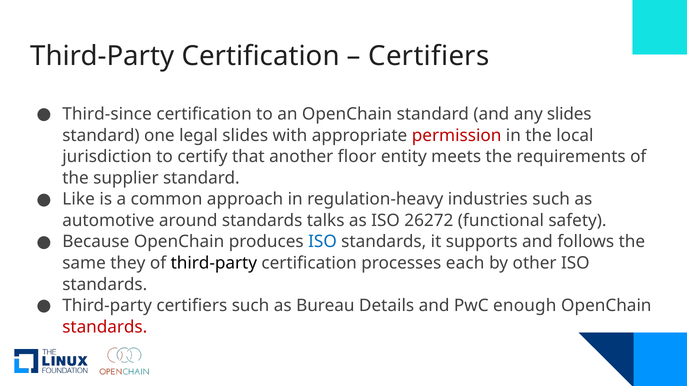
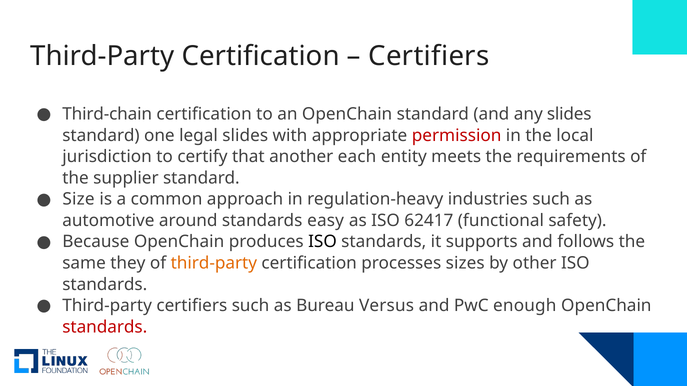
Third-since: Third-since -> Third-chain
floor: floor -> each
Like: Like -> Size
talks: talks -> easy
26272: 26272 -> 62417
ISO at (322, 242) colour: blue -> black
third-party at (214, 263) colour: black -> orange
each: each -> sizes
Details: Details -> Versus
